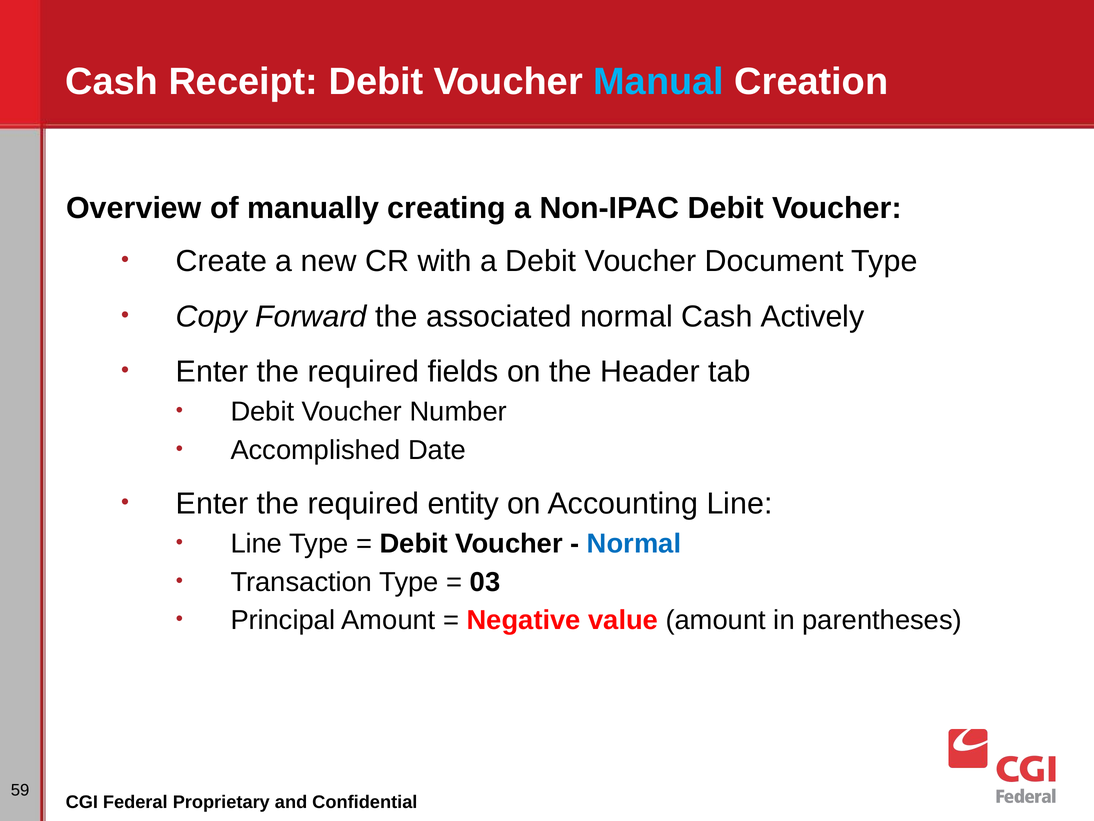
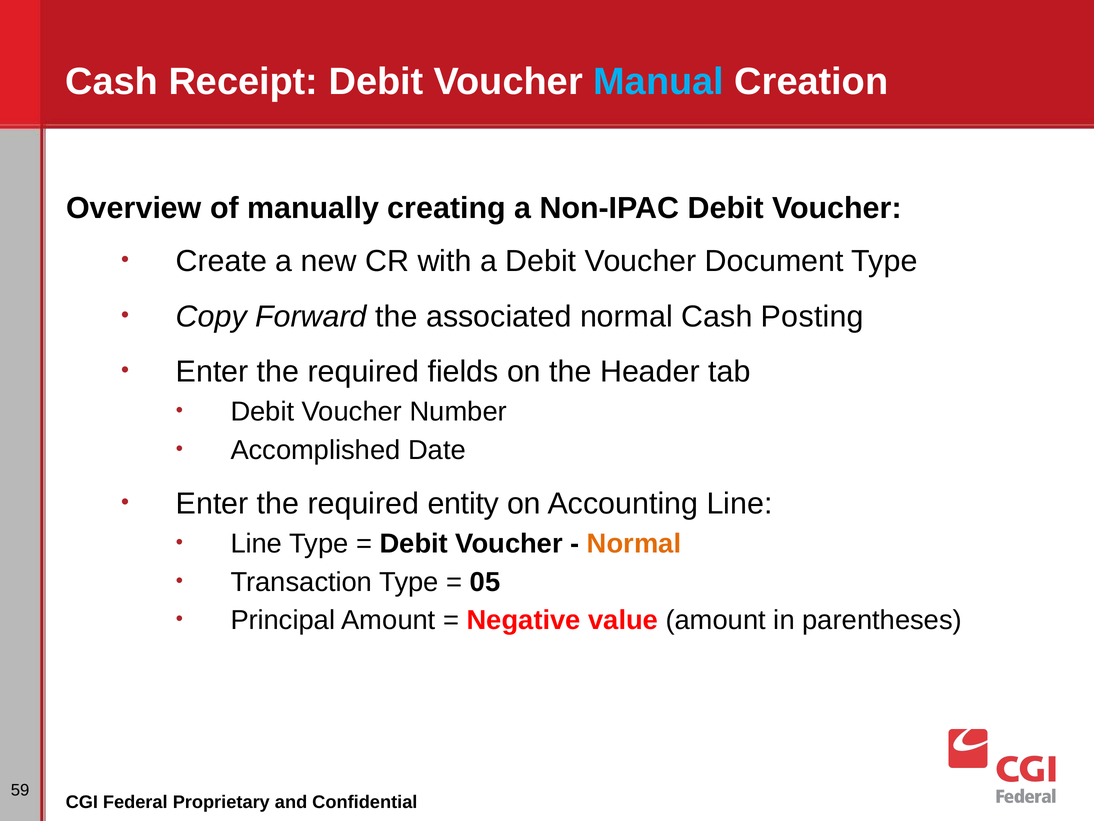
Actively: Actively -> Posting
Normal at (634, 543) colour: blue -> orange
03: 03 -> 05
